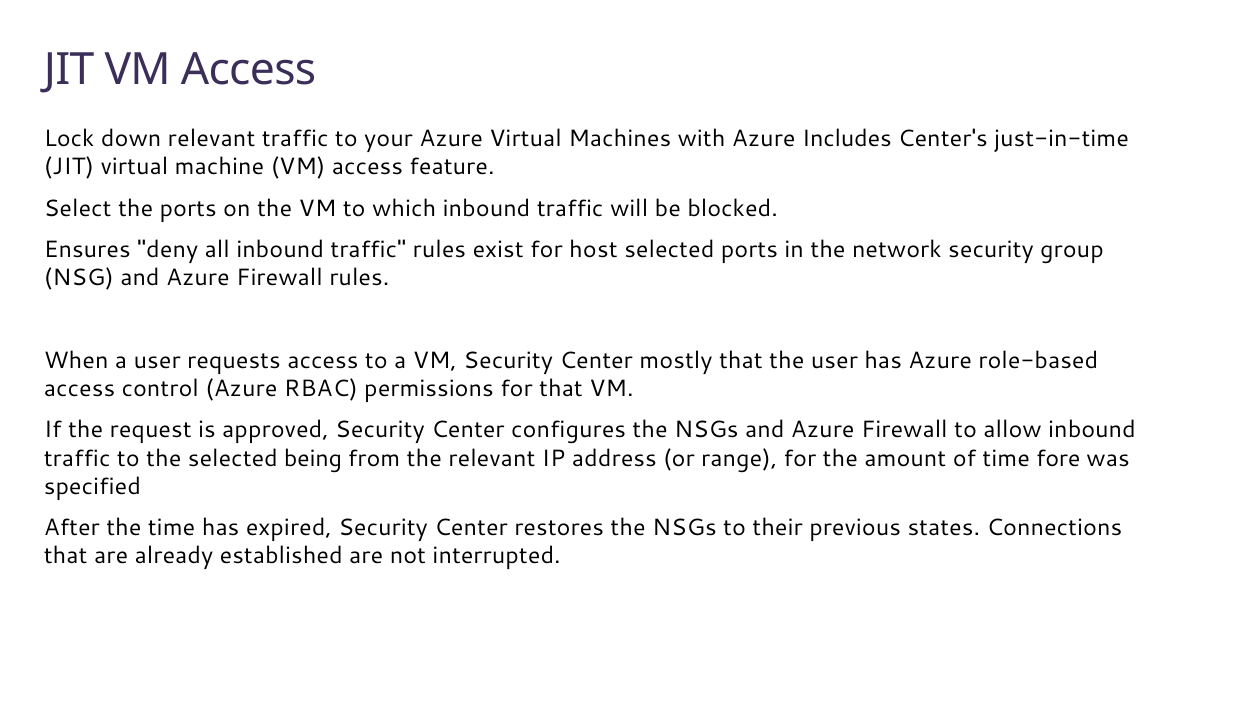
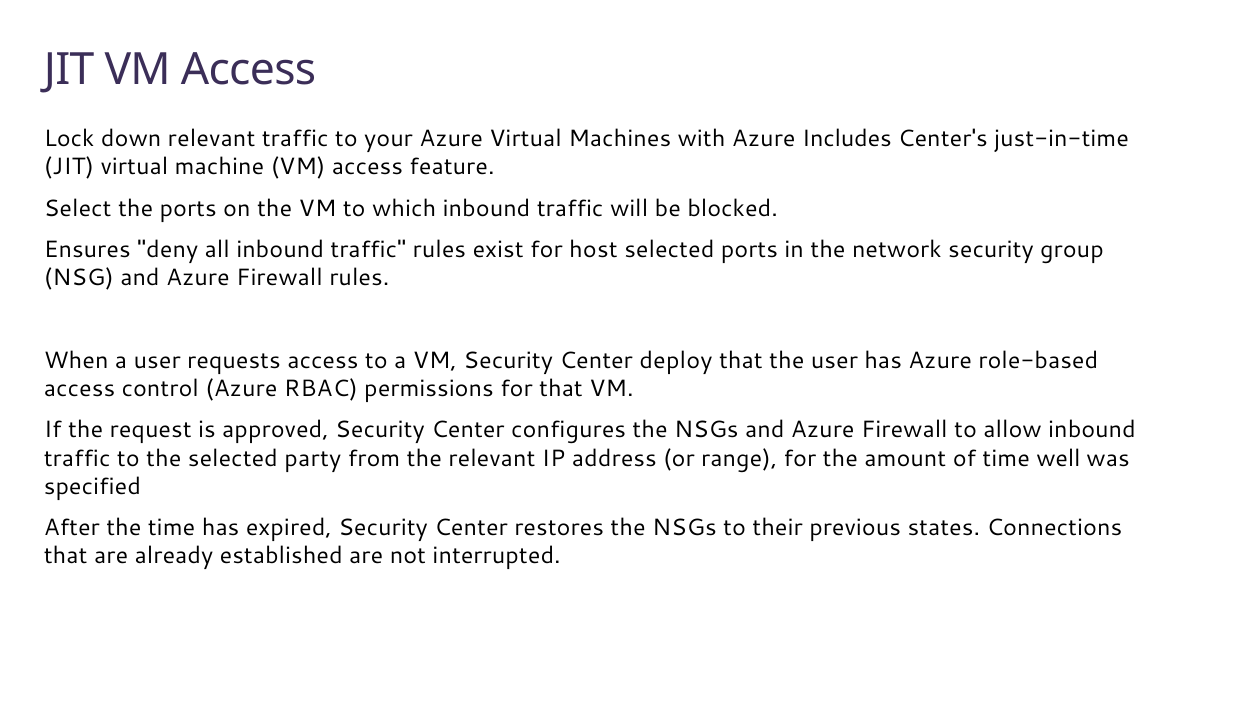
mostly: mostly -> deploy
being: being -> party
fore: fore -> well
